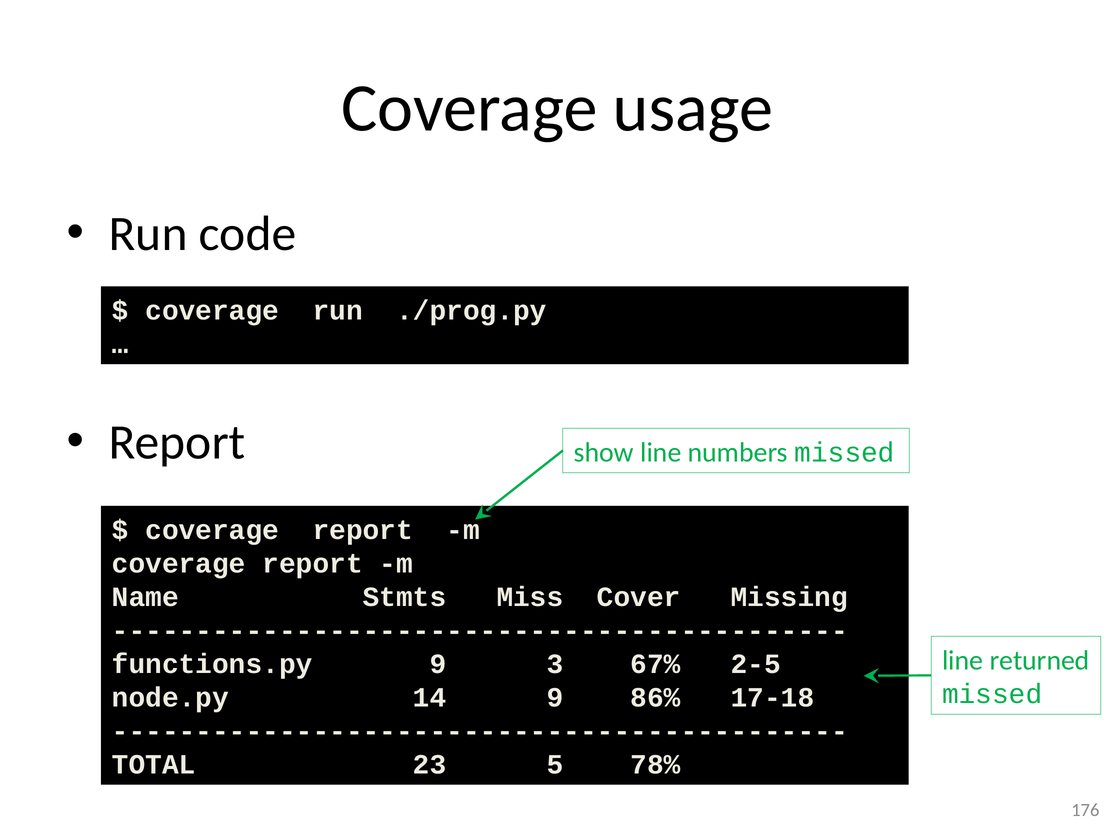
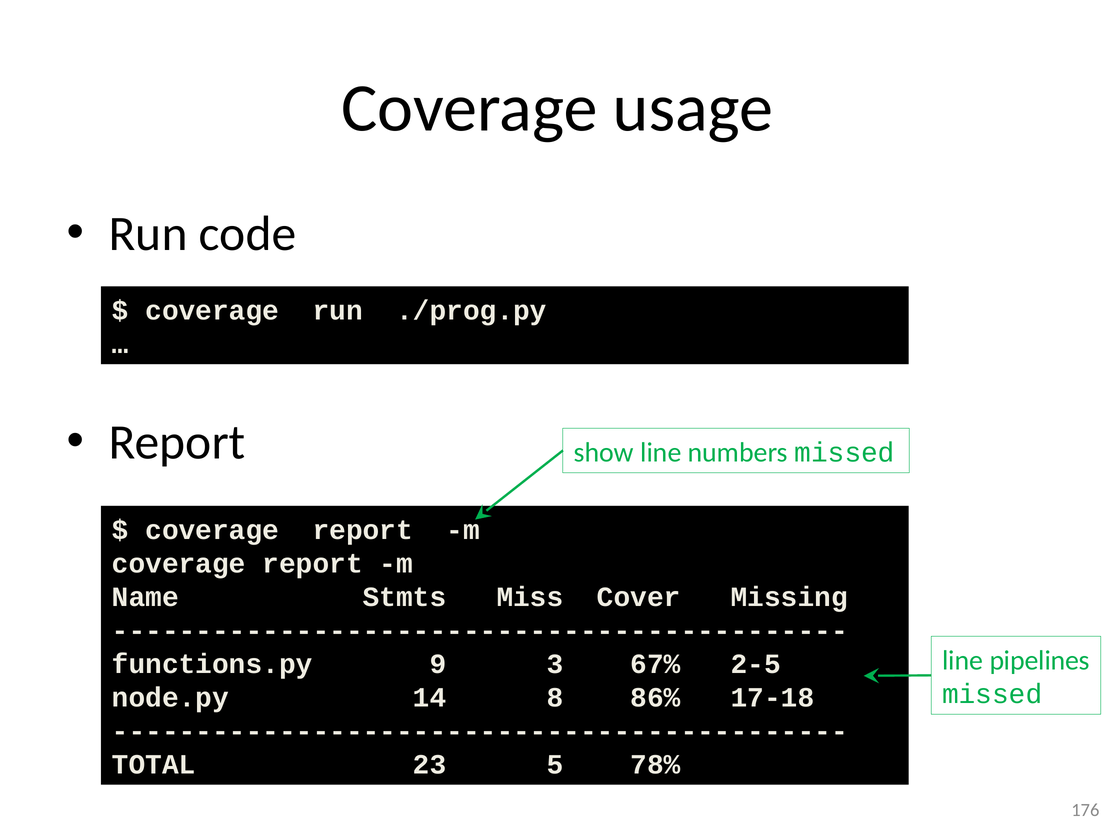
returned: returned -> pipelines
14 9: 9 -> 8
